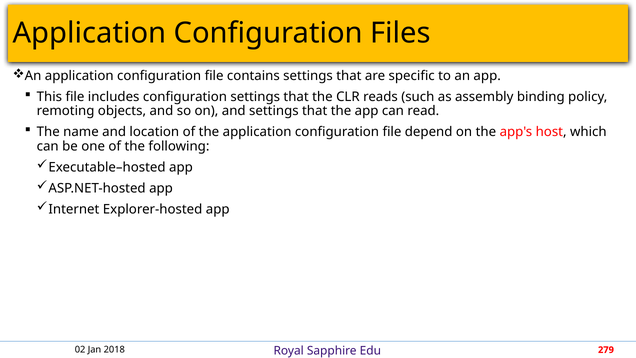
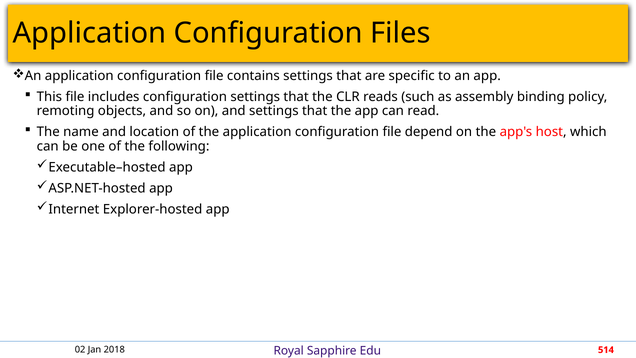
279: 279 -> 514
